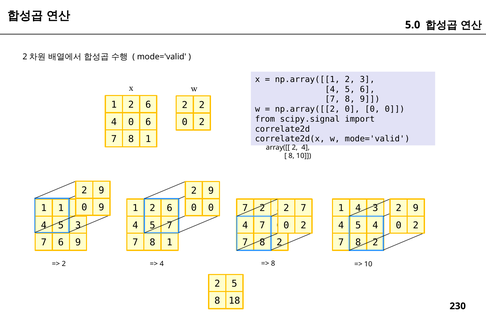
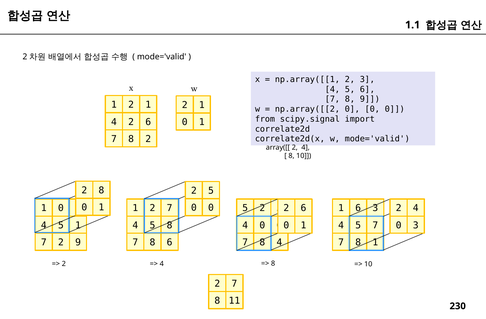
5.0: 5.0 -> 1.1
6 at (148, 105): 6 -> 1
2 at (202, 105): 2 -> 1
0 at (131, 122): 0 -> 2
2 at (202, 122): 2 -> 1
1 at (148, 139): 1 -> 2
9 at (101, 191): 9 -> 8
9 at (211, 191): 9 -> 5
9 at (101, 208): 9 -> 1
0 7: 7 -> 5
1 at (61, 208): 1 -> 0
6 at (170, 208): 6 -> 7
7 at (303, 208): 7 -> 6
1 4: 4 -> 6
9 at (416, 208): 9 -> 4
5 3: 3 -> 1
5 7: 7 -> 8
7 at (262, 225): 7 -> 0
2 at (303, 225): 2 -> 1
5 4: 4 -> 7
2 at (416, 225): 2 -> 3
6 at (61, 243): 6 -> 2
1 at (170, 243): 1 -> 6
2 at (279, 243): 2 -> 4
2 at (375, 243): 2 -> 1
5 at (234, 284): 5 -> 7
18: 18 -> 11
